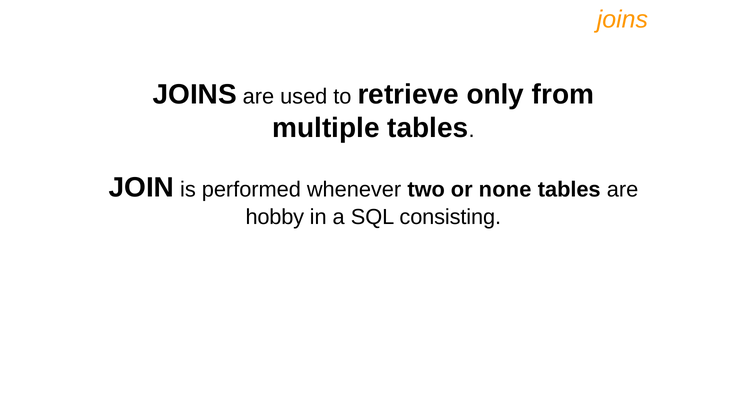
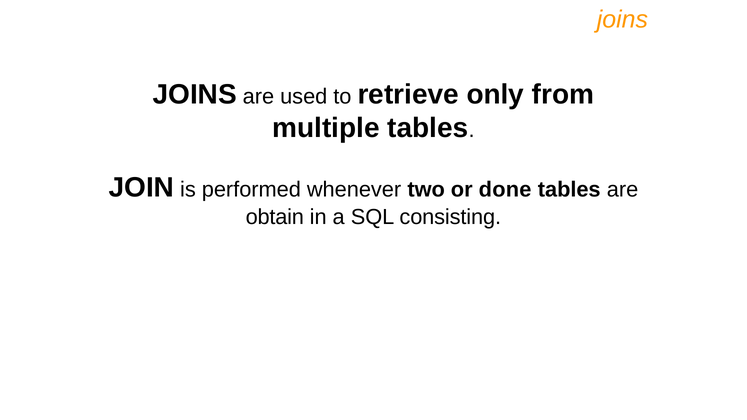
none: none -> done
hobby: hobby -> obtain
